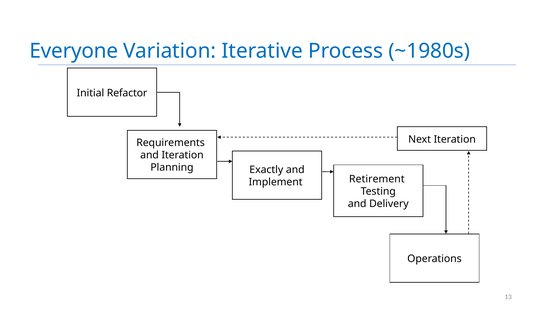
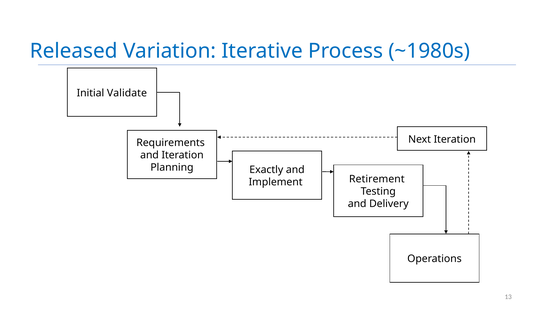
Everyone: Everyone -> Released
Refactor: Refactor -> Validate
